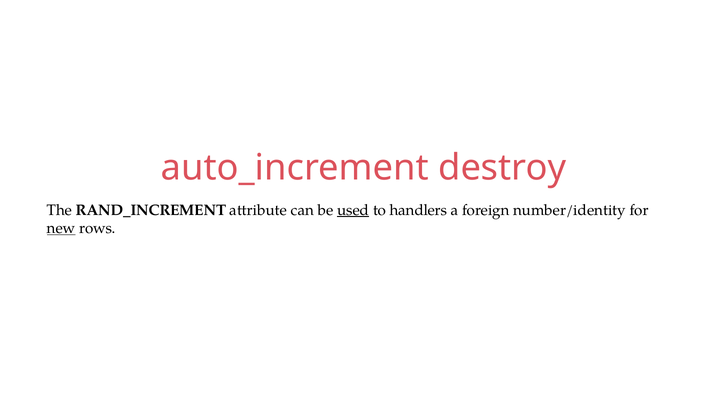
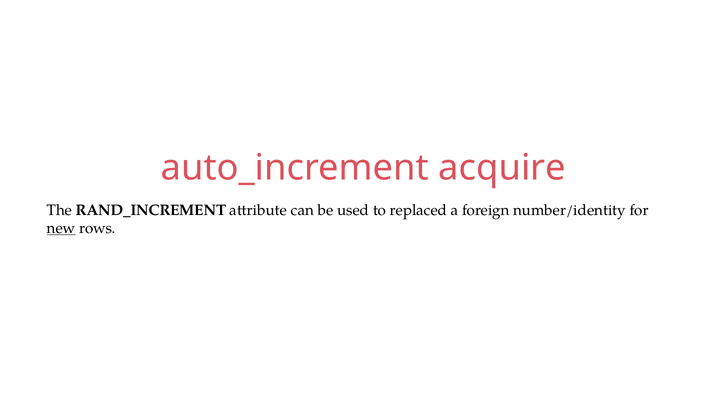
destroy: destroy -> acquire
used underline: present -> none
handlers: handlers -> replaced
